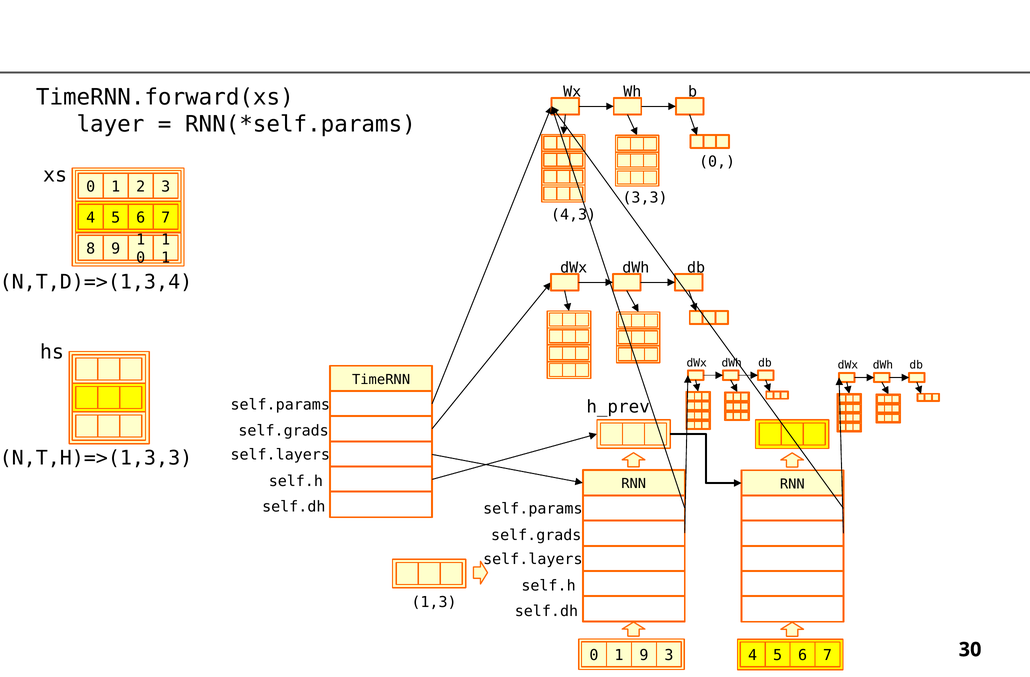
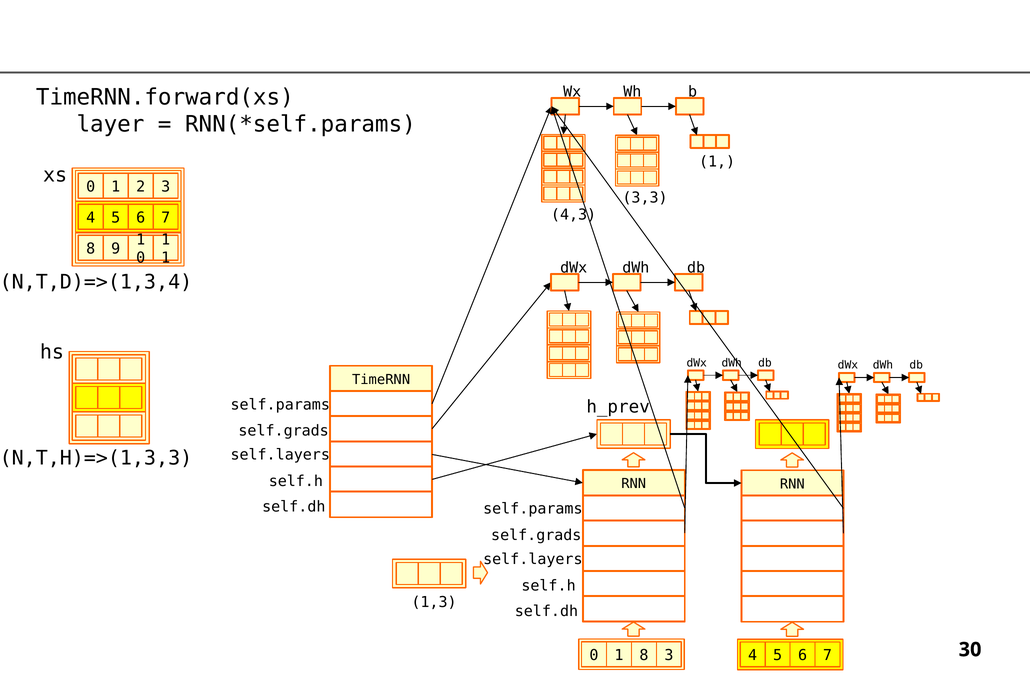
0 at (717, 162): 0 -> 1
1 9: 9 -> 8
